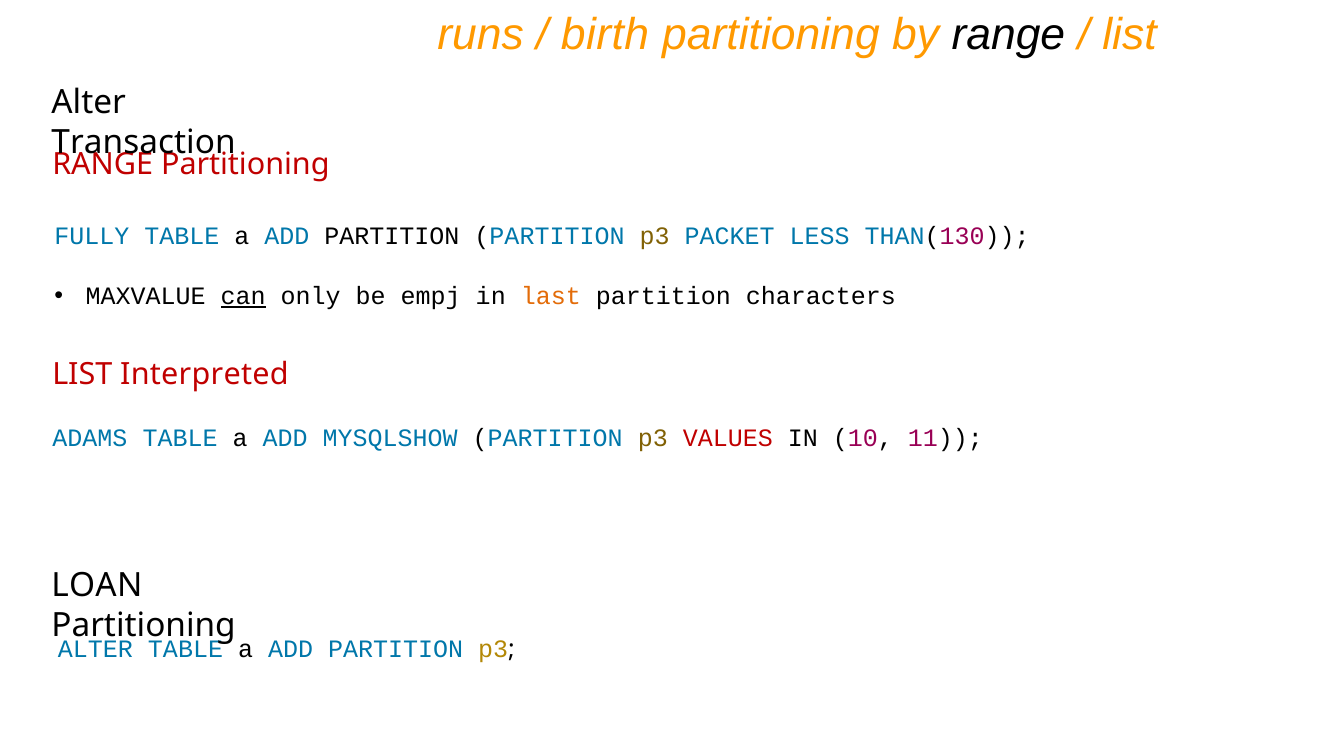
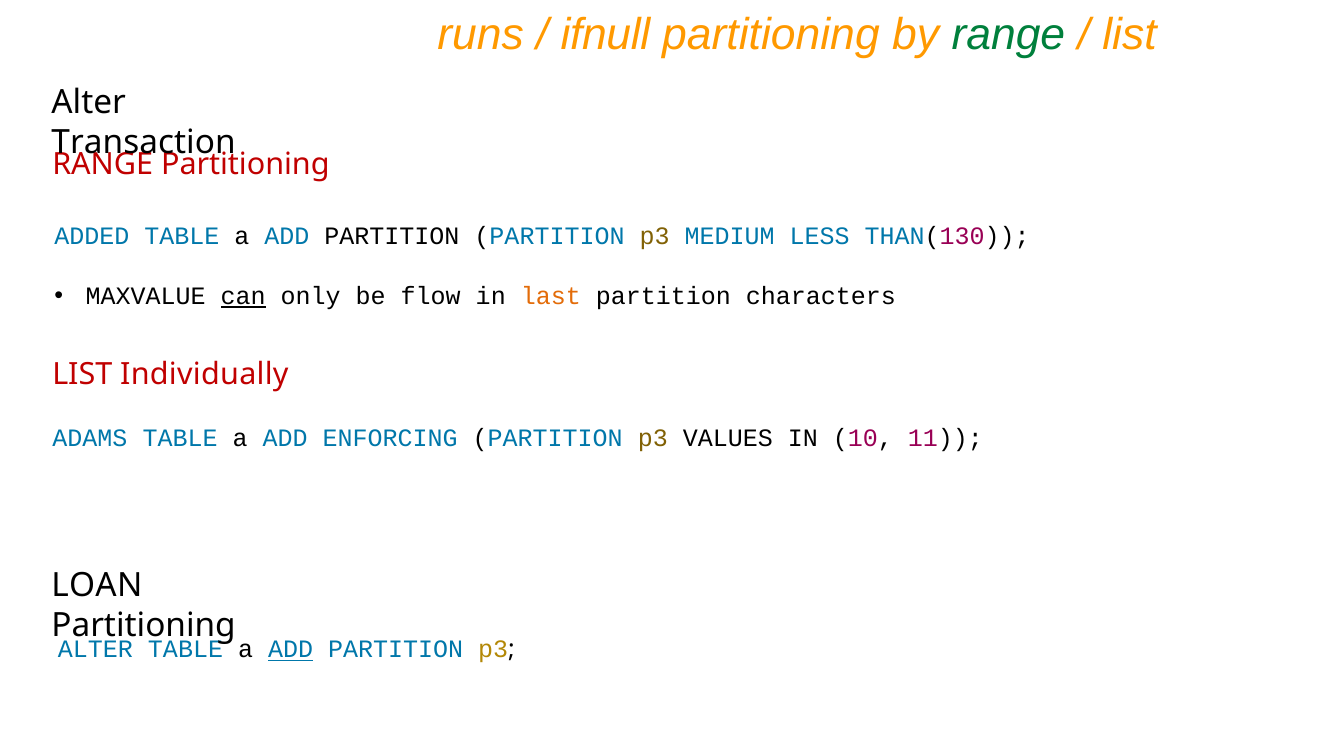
birth: birth -> ifnull
range at (1008, 35) colour: black -> green
FULLY: FULLY -> ADDED
PACKET: PACKET -> MEDIUM
empj: empj -> flow
Interpreted: Interpreted -> Individually
MYSQLSHOW: MYSQLSHOW -> ENFORCING
VALUES colour: red -> black
ADD at (291, 649) underline: none -> present
